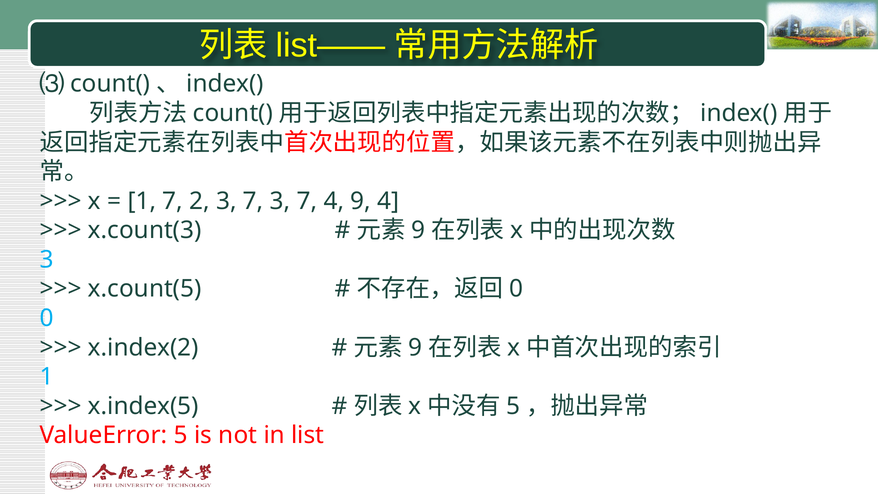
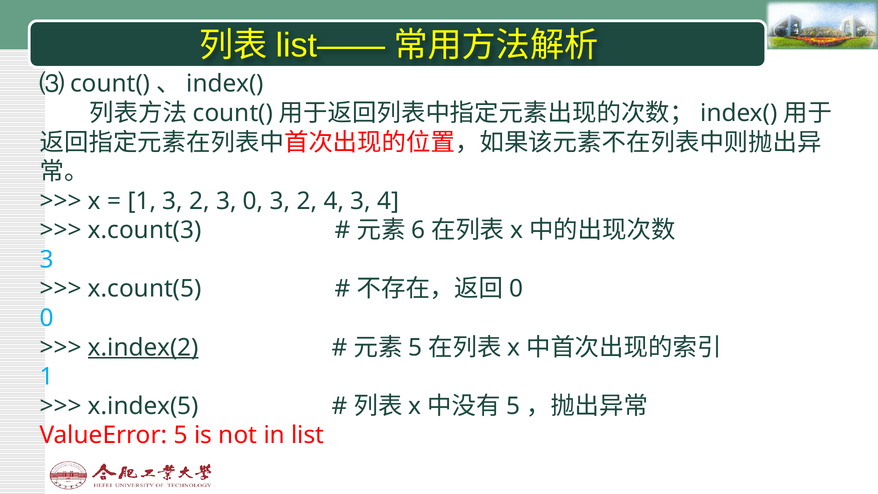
1 7: 7 -> 3
2 3 7: 7 -> 0
7 at (307, 201): 7 -> 2
4 9: 9 -> 3
9 at (418, 230): 9 -> 6
x.index(2 underline: none -> present
9 at (415, 347): 9 -> 5
